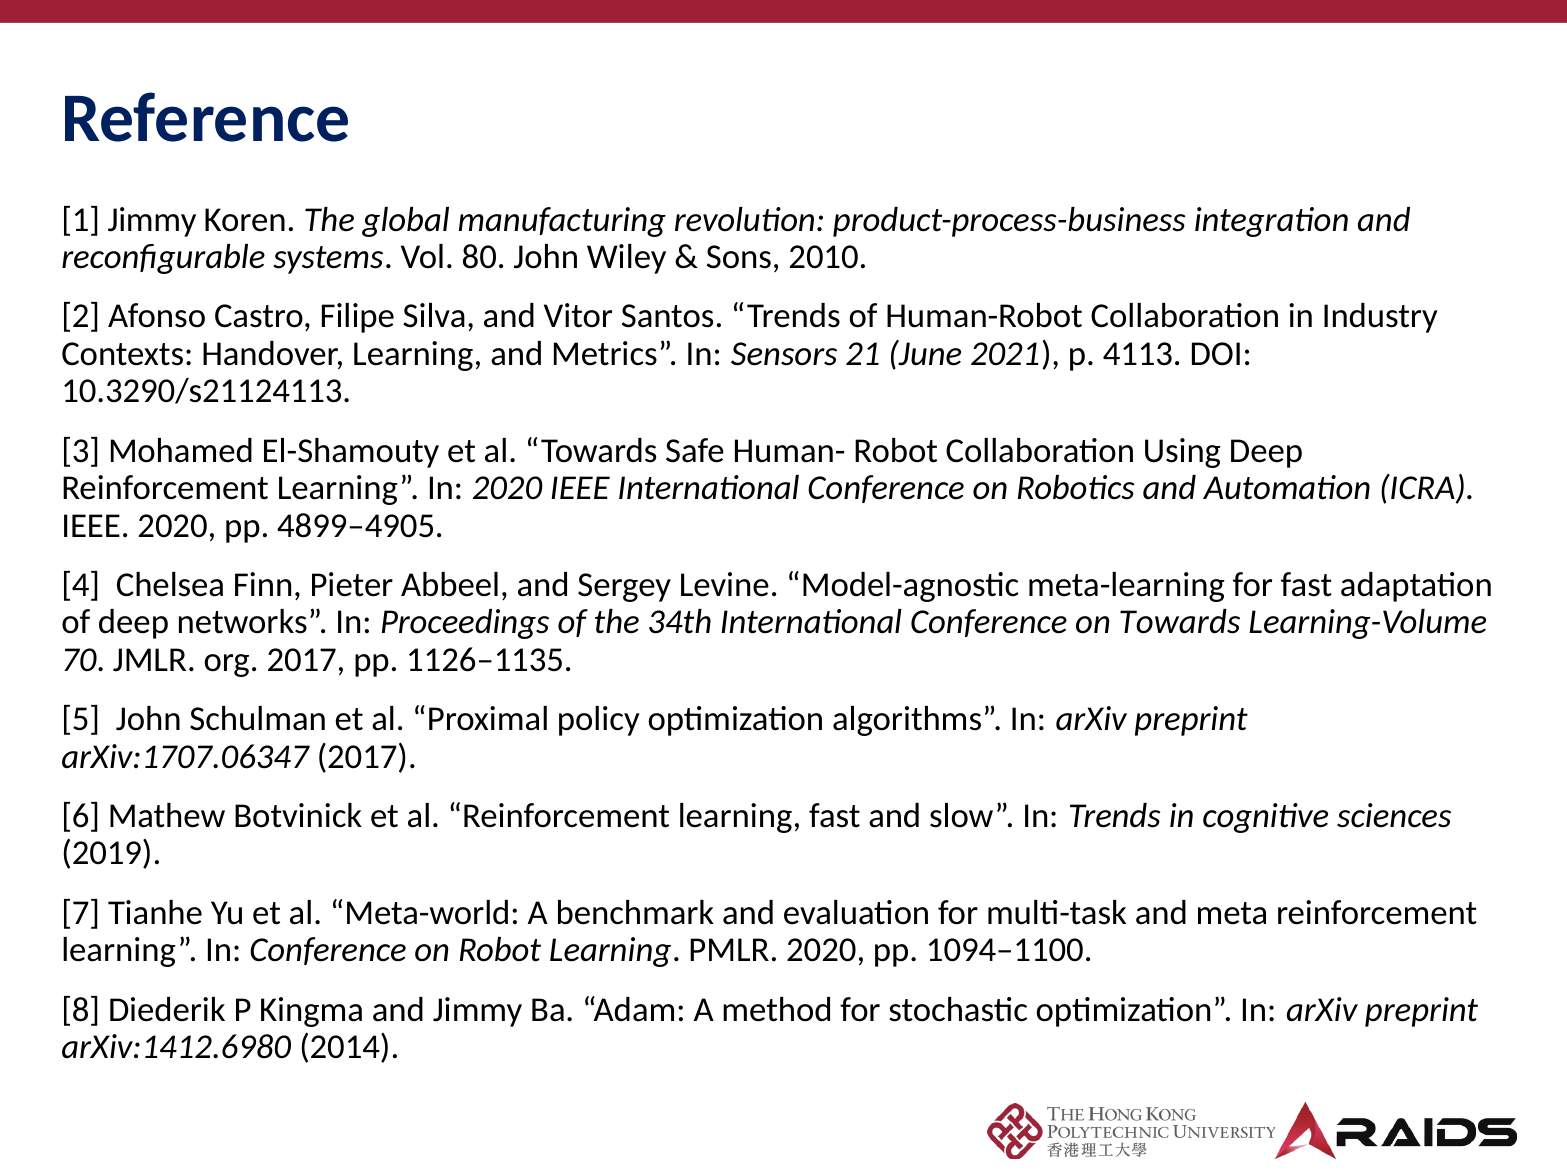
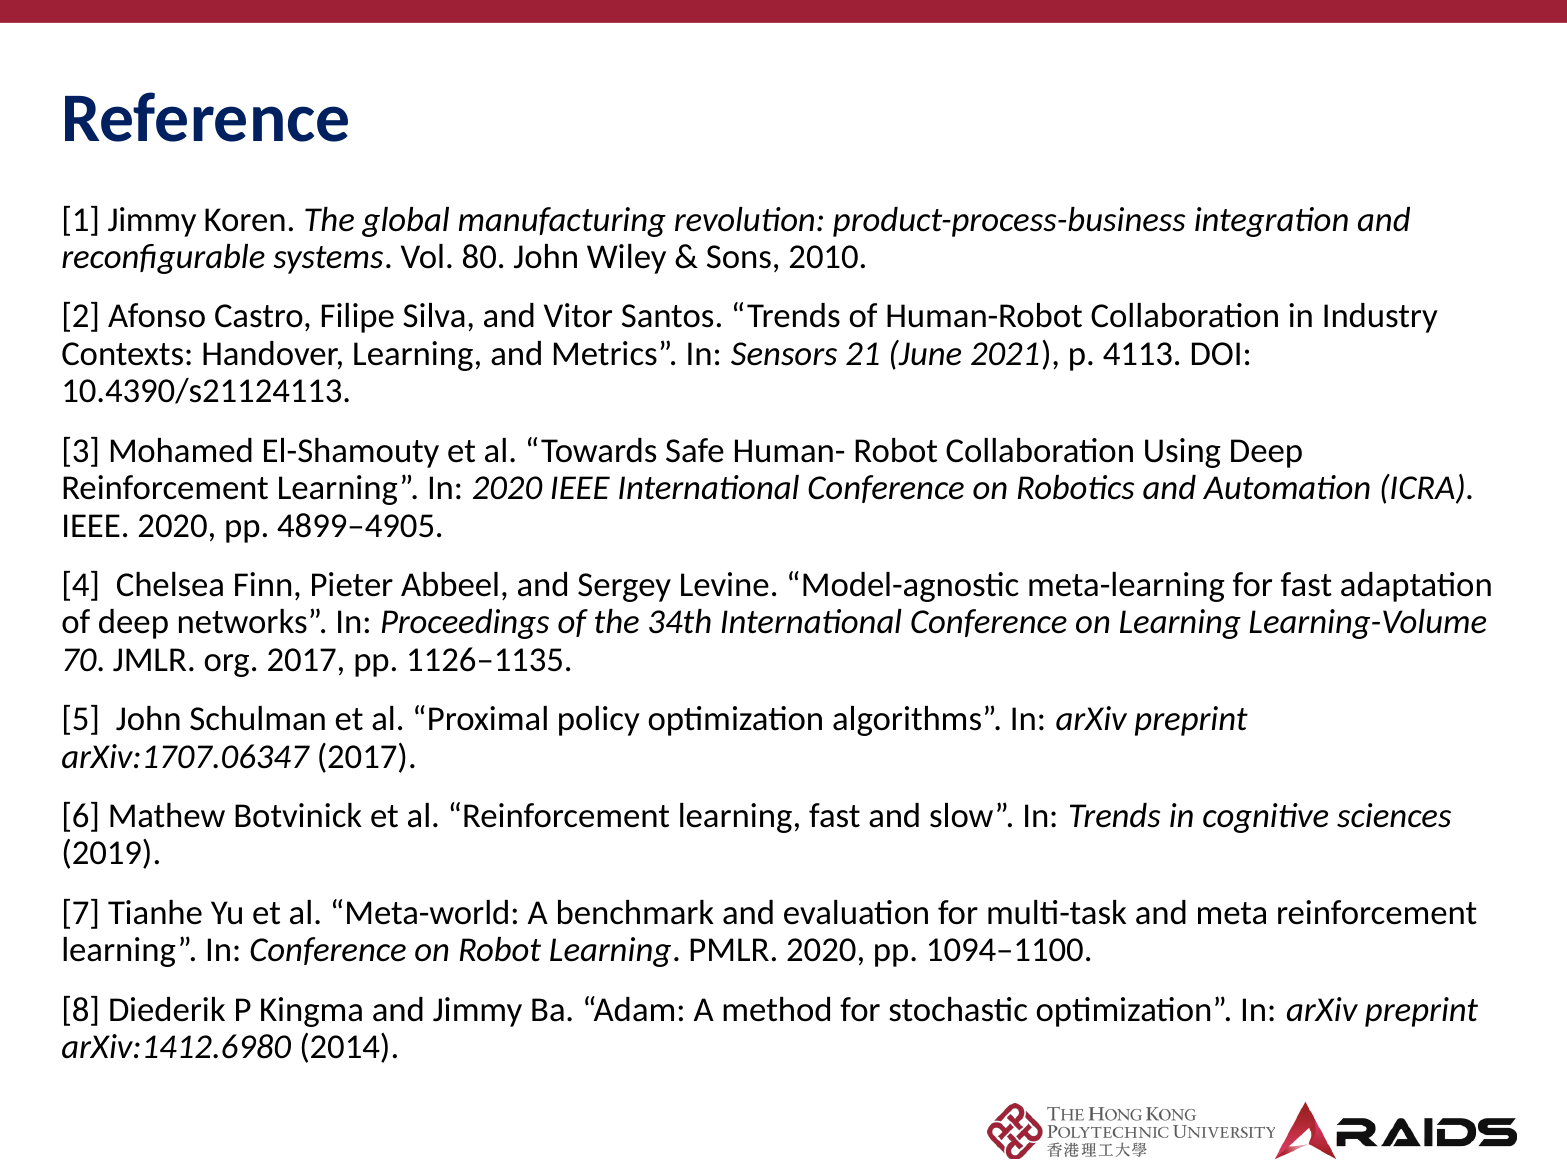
10.3290/s21124113: 10.3290/s21124113 -> 10.4390/s21124113
on Towards: Towards -> Learning
